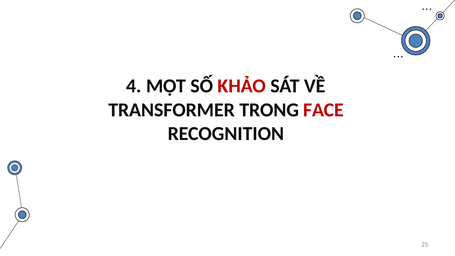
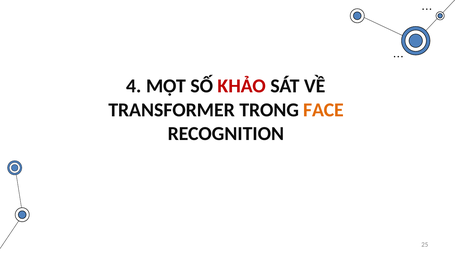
FACE colour: red -> orange
